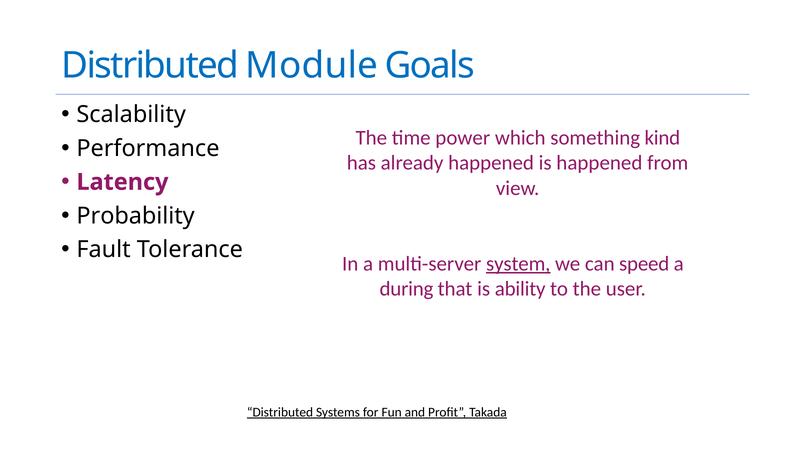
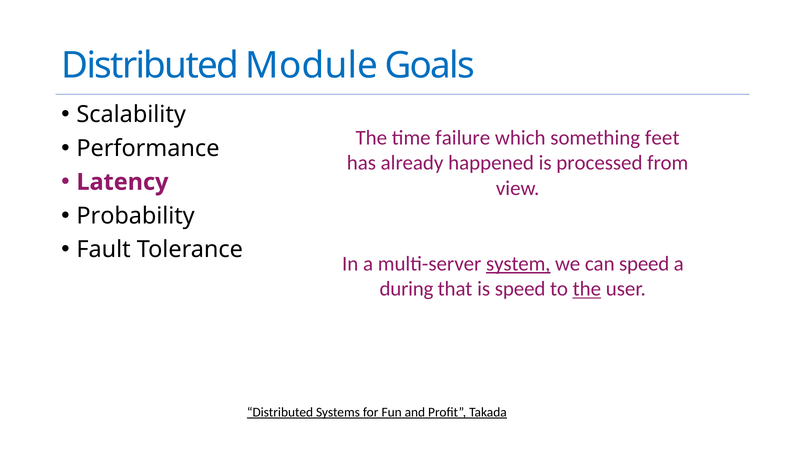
power: power -> failure
kind: kind -> feet
is happened: happened -> processed
is ability: ability -> speed
the at (587, 289) underline: none -> present
